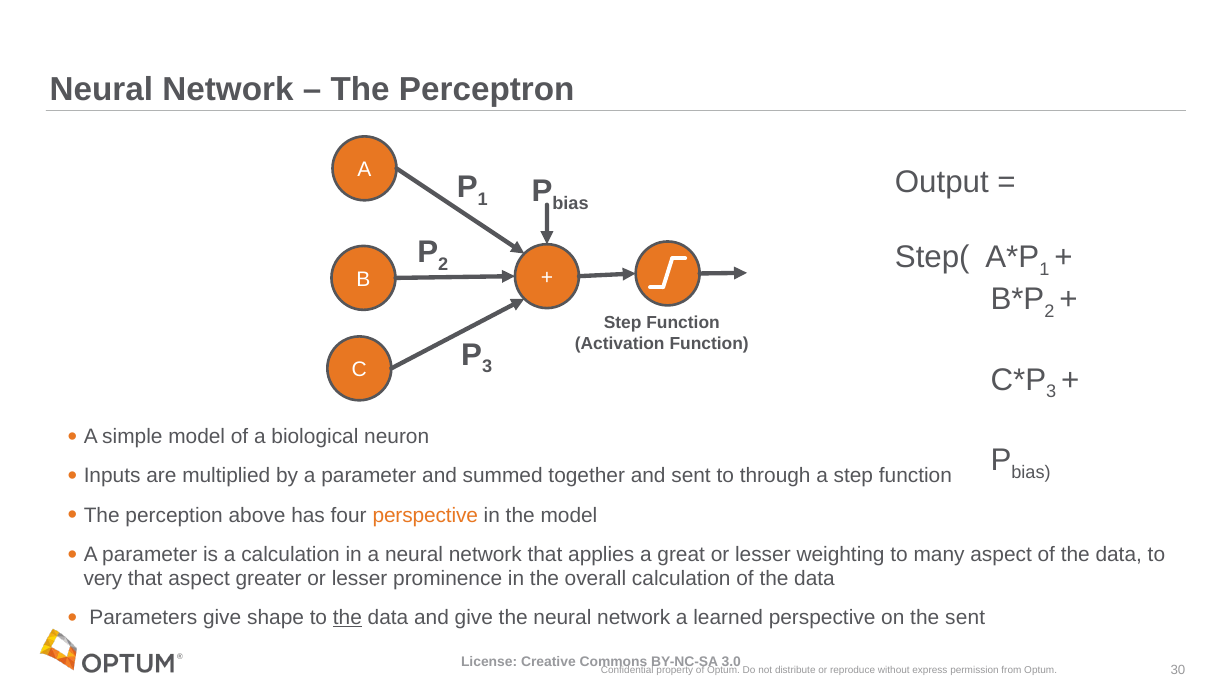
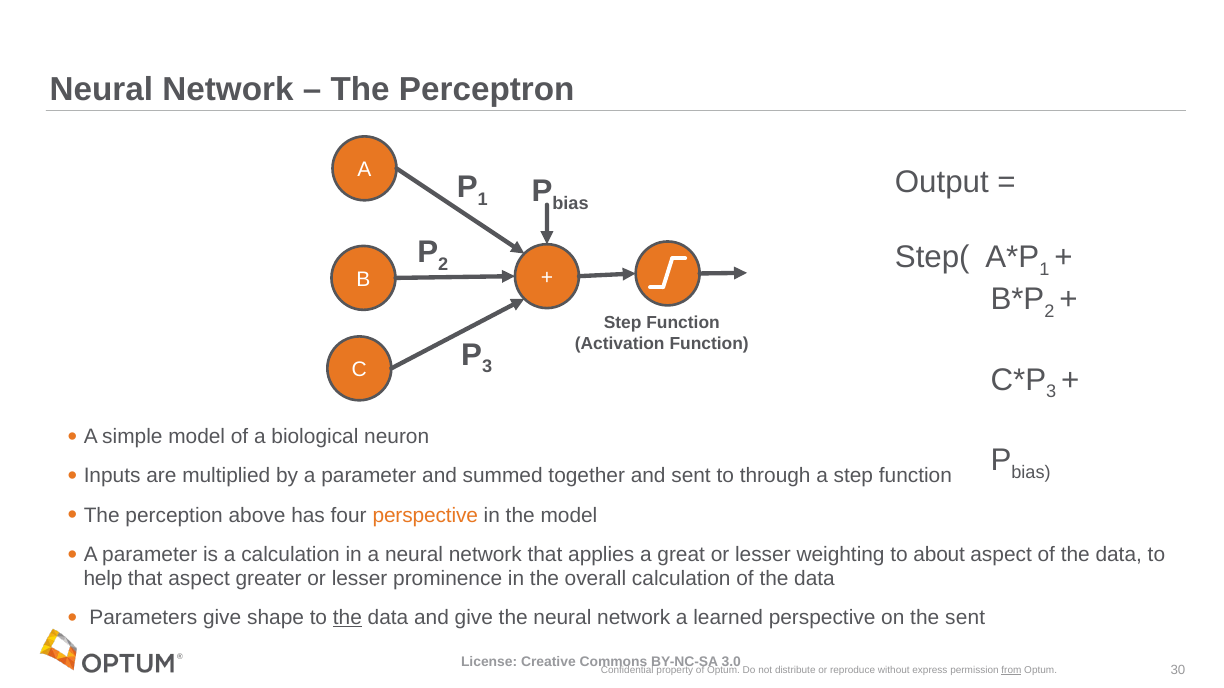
many: many -> about
very: very -> help
from underline: none -> present
